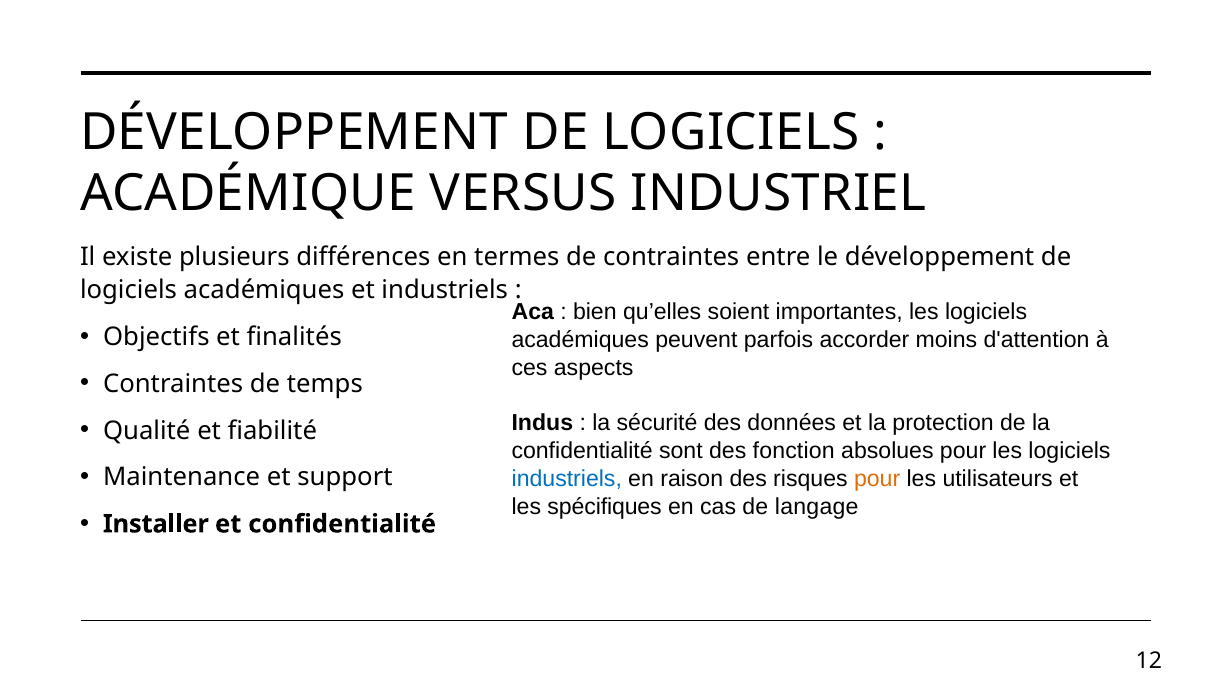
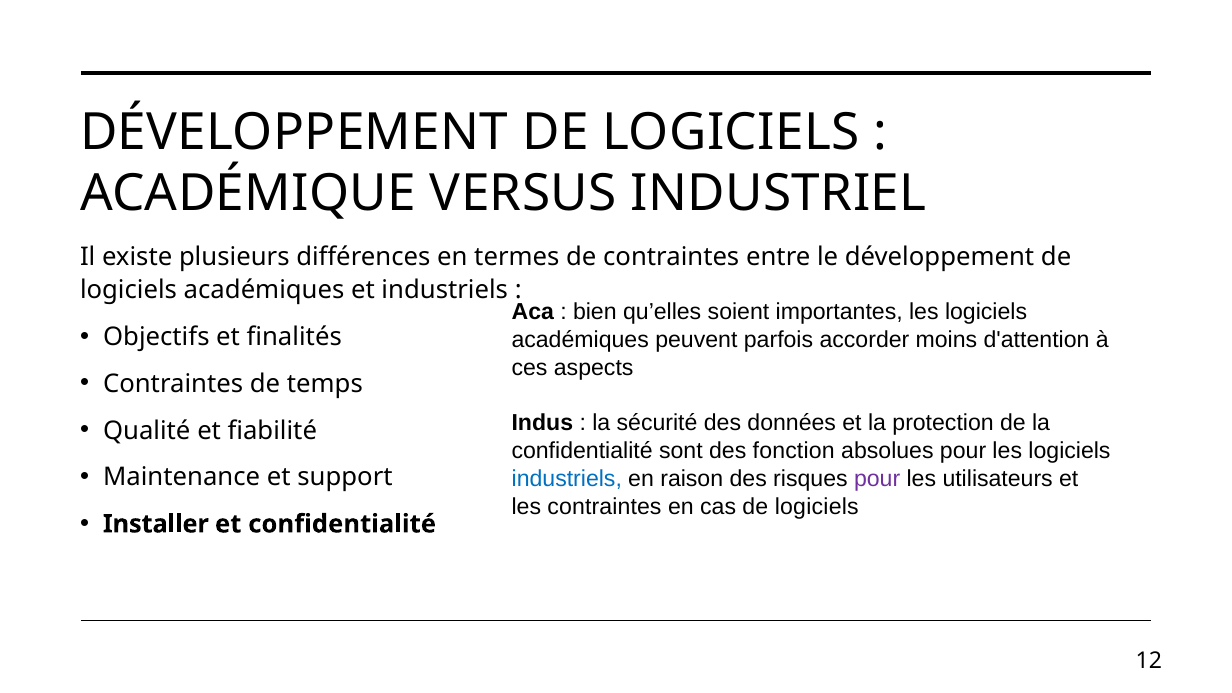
pour at (877, 479) colour: orange -> purple
les spécifiques: spécifiques -> contraintes
cas de langage: langage -> logiciels
